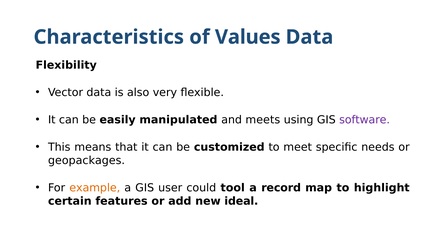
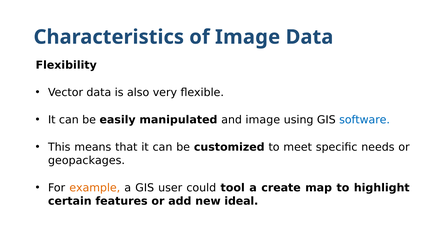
of Values: Values -> Image
and meets: meets -> image
software colour: purple -> blue
record: record -> create
